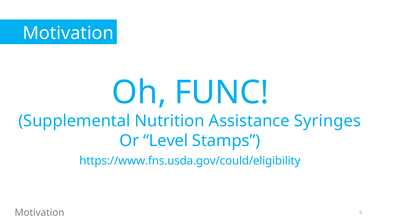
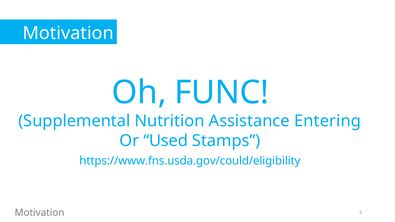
Syringes: Syringes -> Entering
Level: Level -> Used
